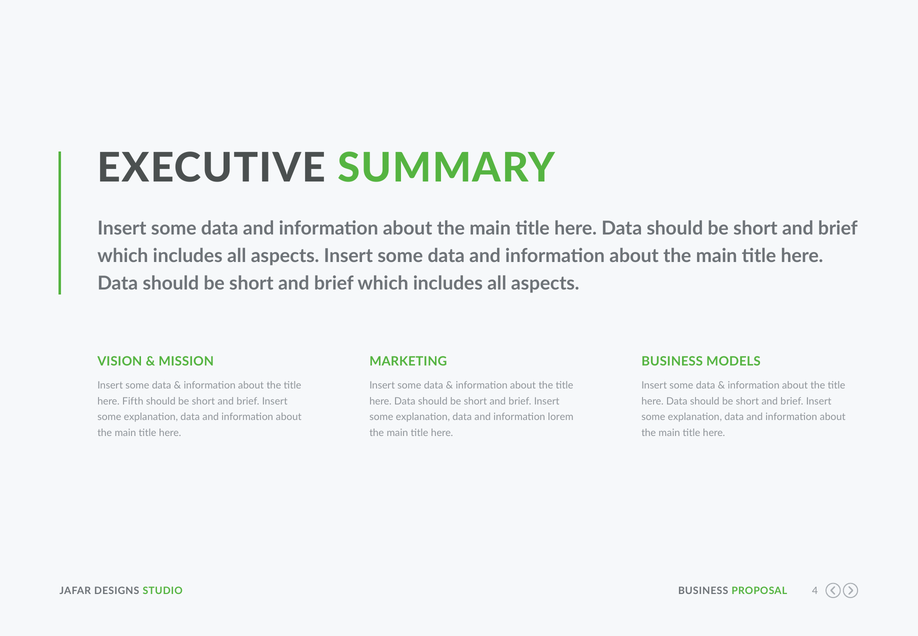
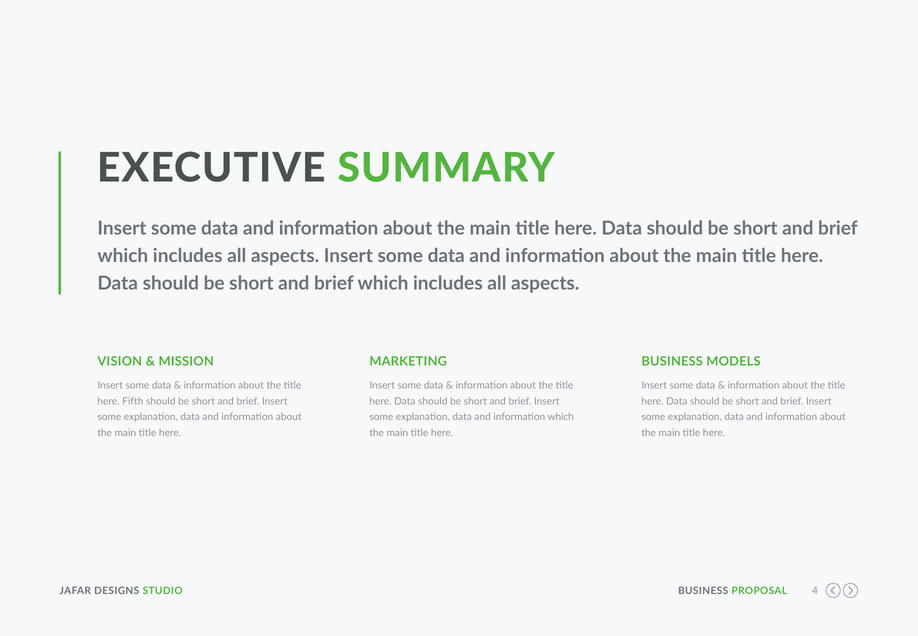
information lorem: lorem -> which
